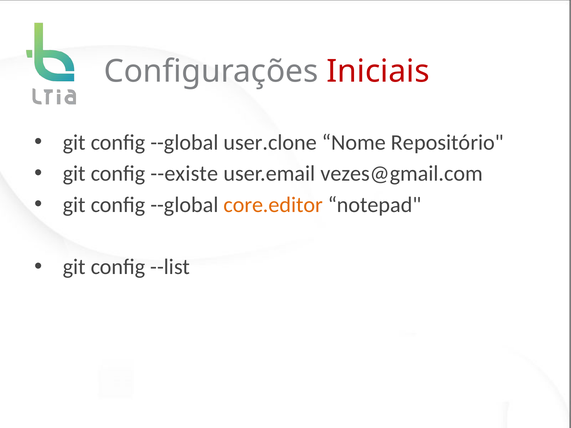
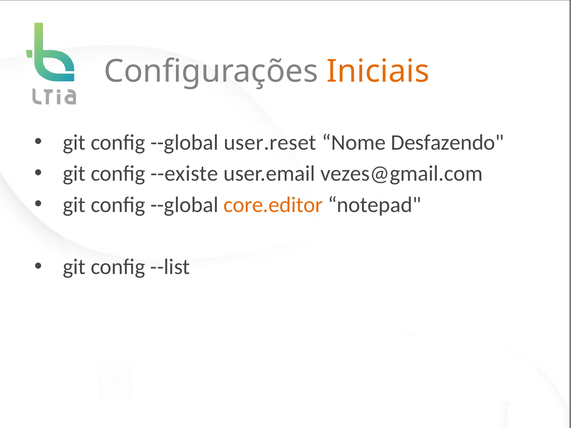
Iniciais colour: red -> orange
user.clone: user.clone -> user.reset
Repositório: Repositório -> Desfazendo
